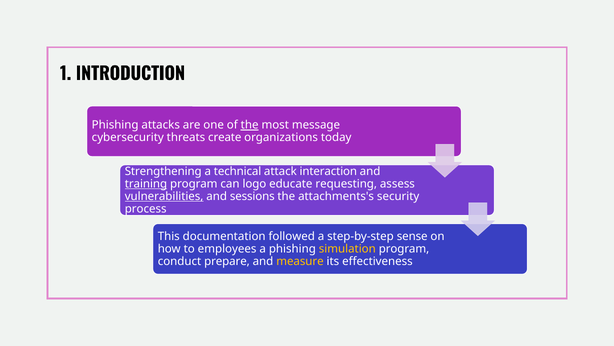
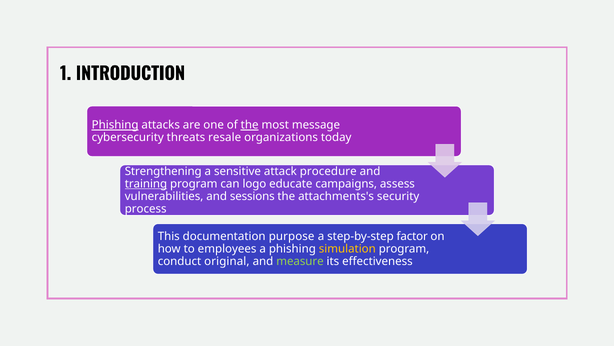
Phishing at (115, 125) underline: none -> present
create: create -> resale
technical: technical -> sensitive
interaction: interaction -> procedure
requesting: requesting -> campaigns
vulnerabilities underline: present -> none
followed: followed -> purpose
sense: sense -> factor
prepare: prepare -> original
measure colour: yellow -> light green
